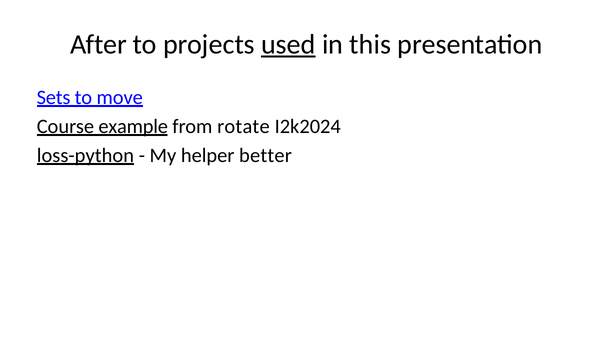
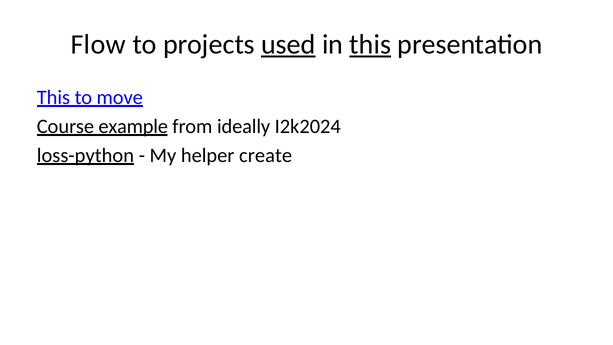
After: After -> Flow
this at (370, 44) underline: none -> present
Sets at (54, 97): Sets -> This
rotate: rotate -> ideally
better: better -> create
